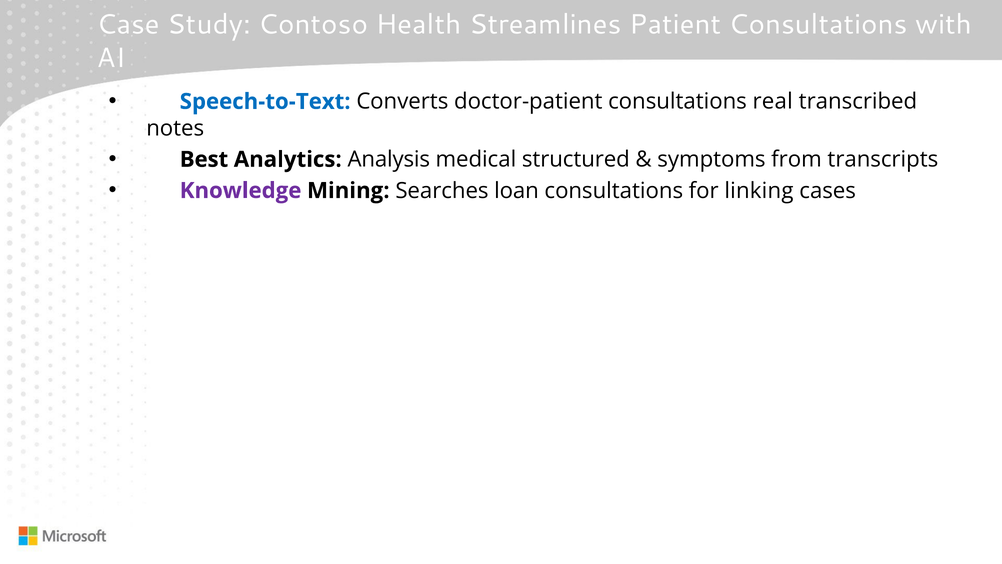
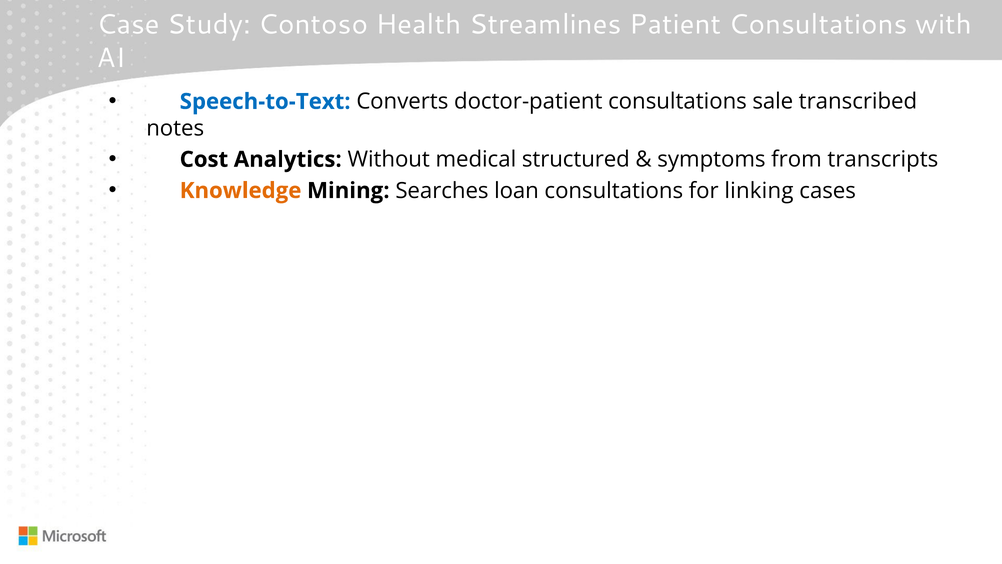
real: real -> sale
Best: Best -> Cost
Analysis: Analysis -> Without
Knowledge colour: purple -> orange
